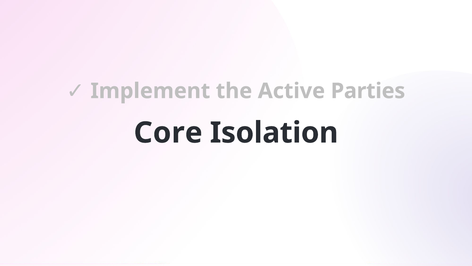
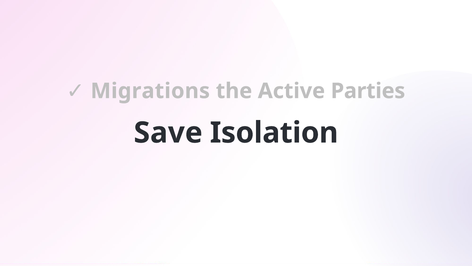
Implement: Implement -> Migrations
Core: Core -> Save
